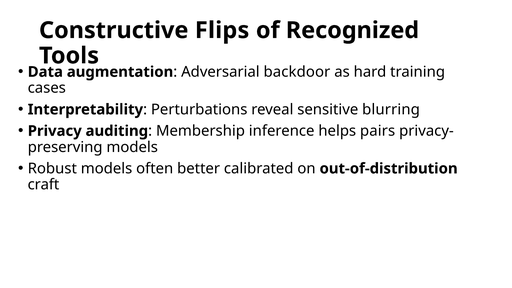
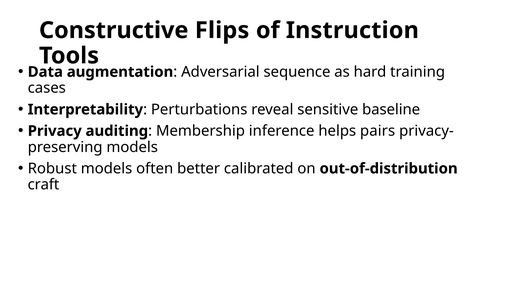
Recognized: Recognized -> Instruction
backdoor: backdoor -> sequence
blurring: blurring -> baseline
